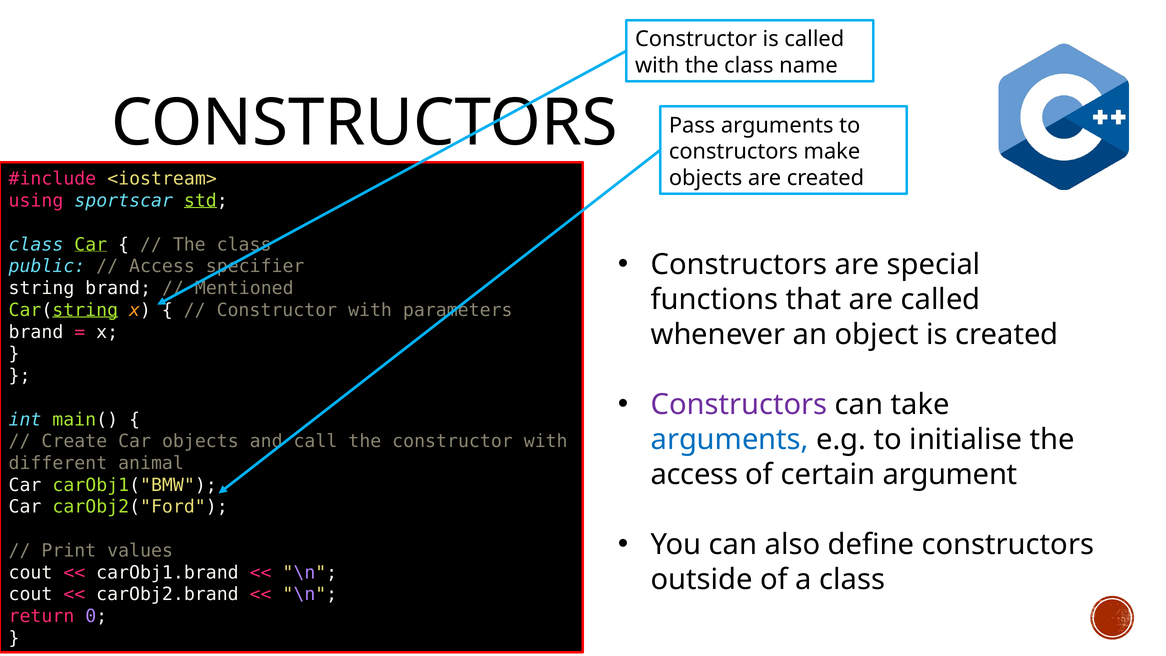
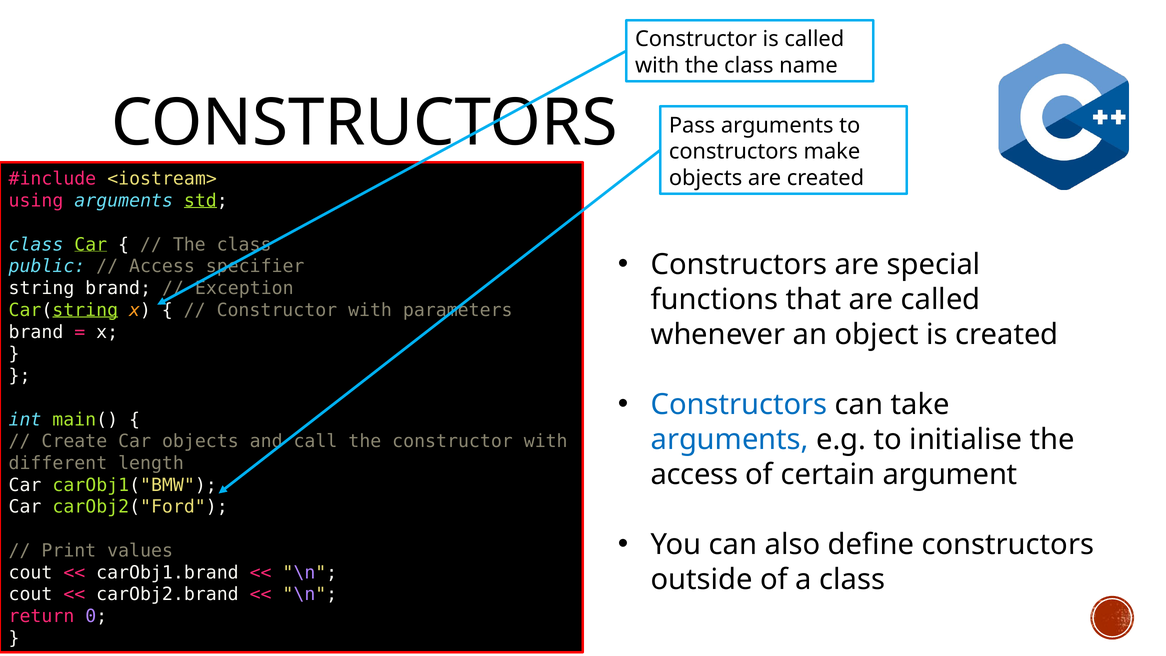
using sportscar: sportscar -> arguments
Mentioned: Mentioned -> Exception
Constructors at (739, 404) colour: purple -> blue
animal: animal -> length
